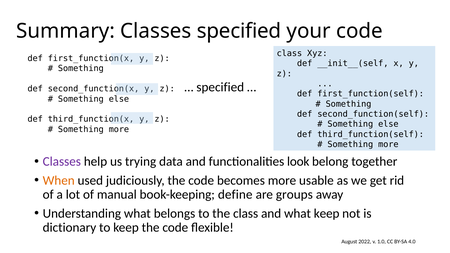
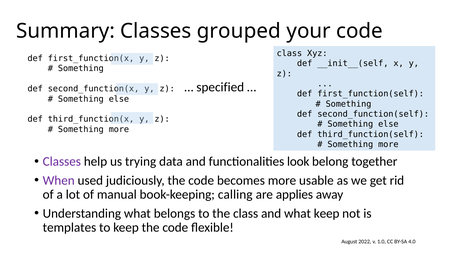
Classes specified: specified -> grouped
When colour: orange -> purple
define: define -> calling
groups: groups -> applies
dictionary: dictionary -> templates
